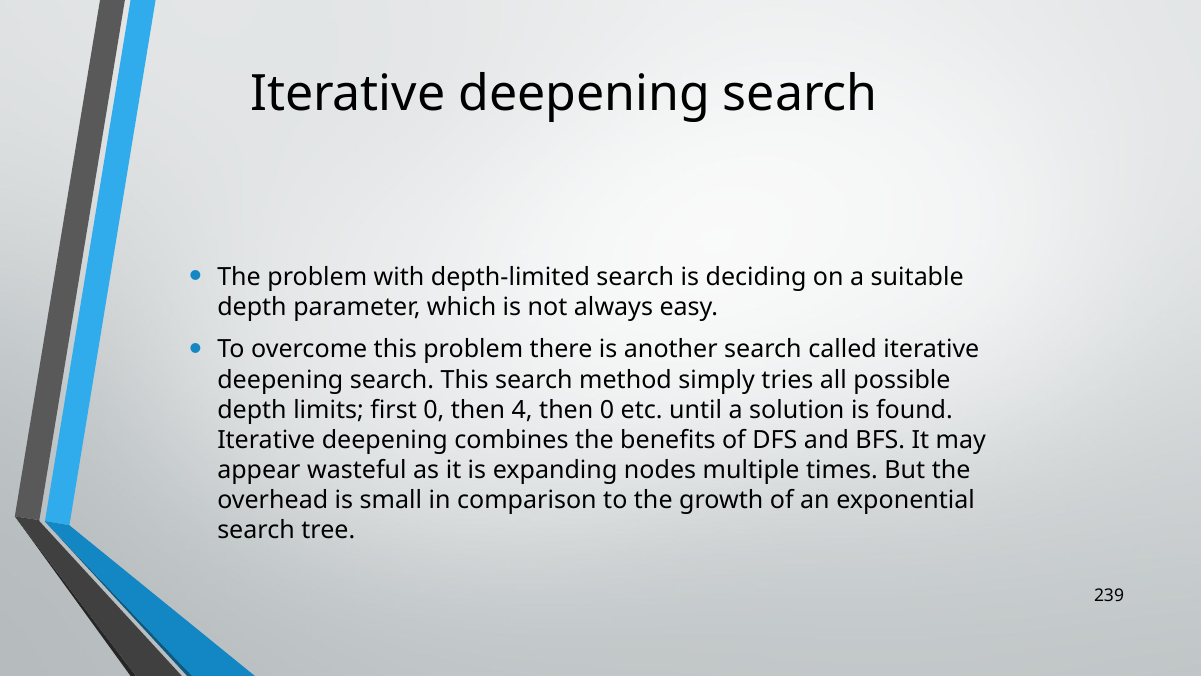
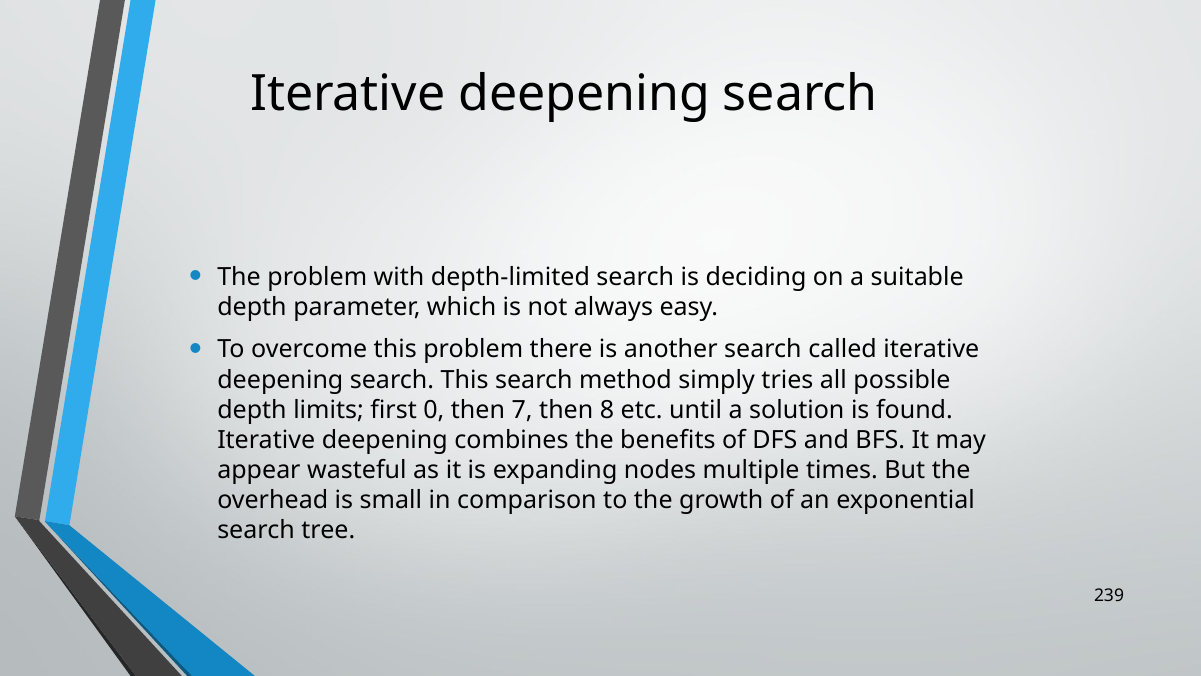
4: 4 -> 7
then 0: 0 -> 8
